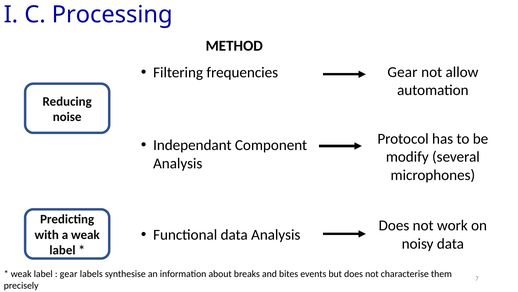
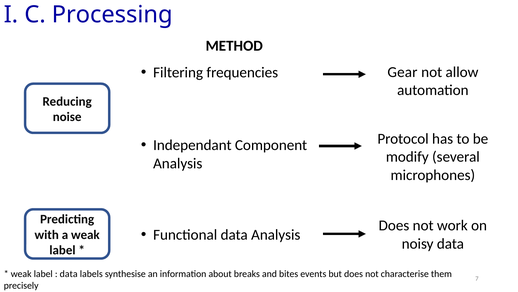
gear at (69, 273): gear -> data
